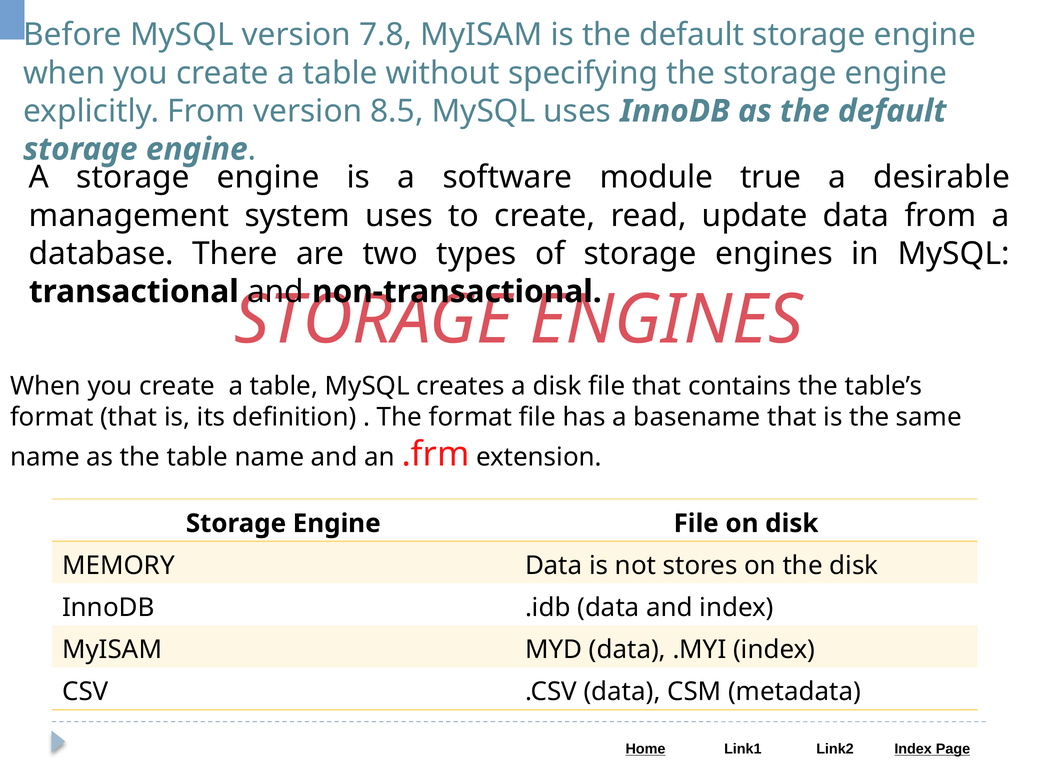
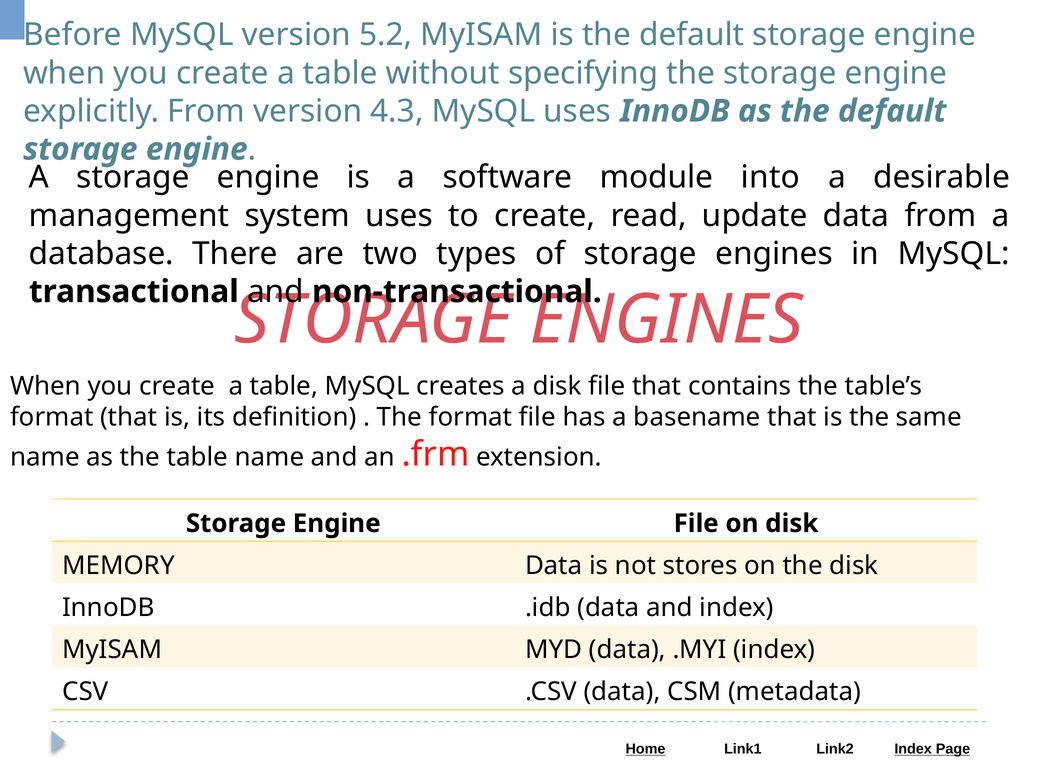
7.8: 7.8 -> 5.2
8.5: 8.5 -> 4.3
true: true -> into
